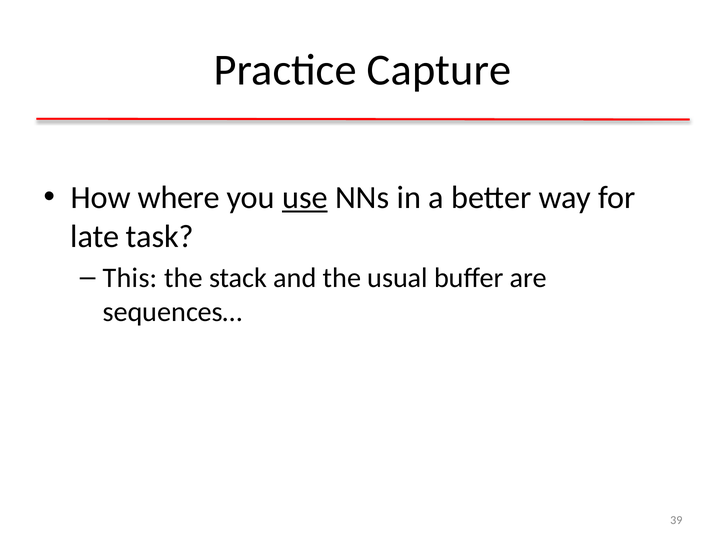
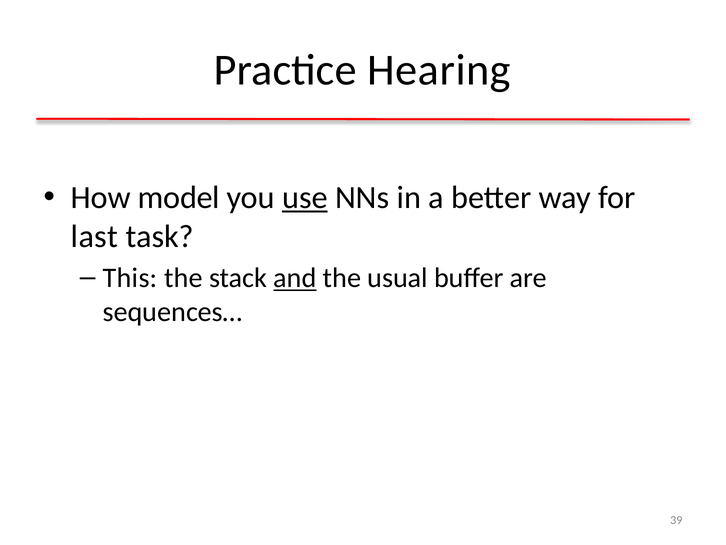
Capture: Capture -> Hearing
where: where -> model
late: late -> last
and underline: none -> present
